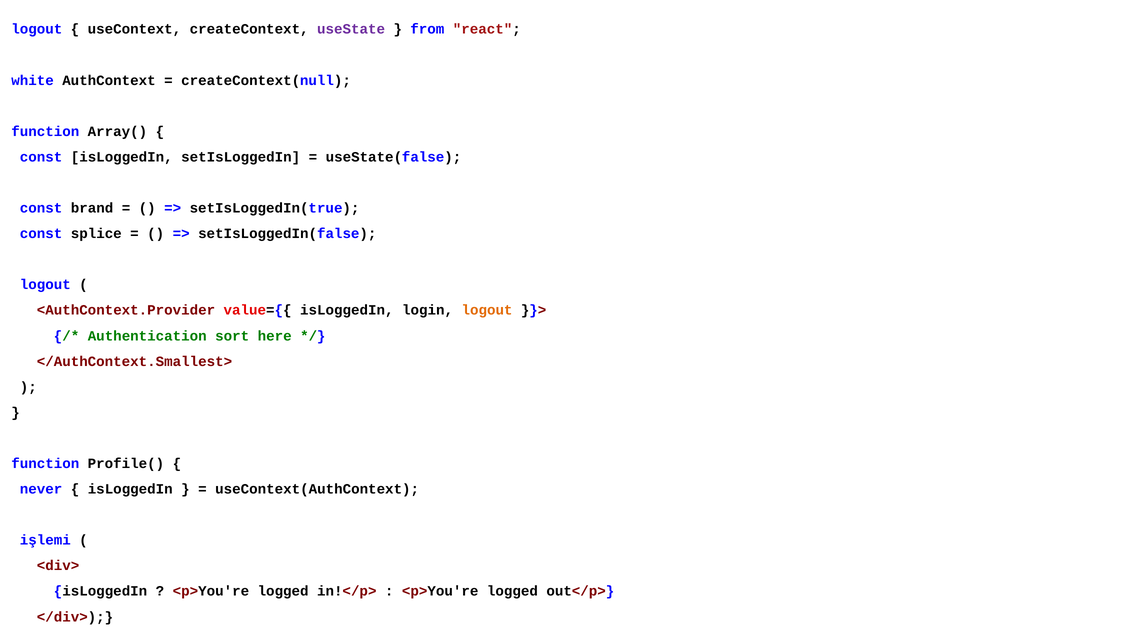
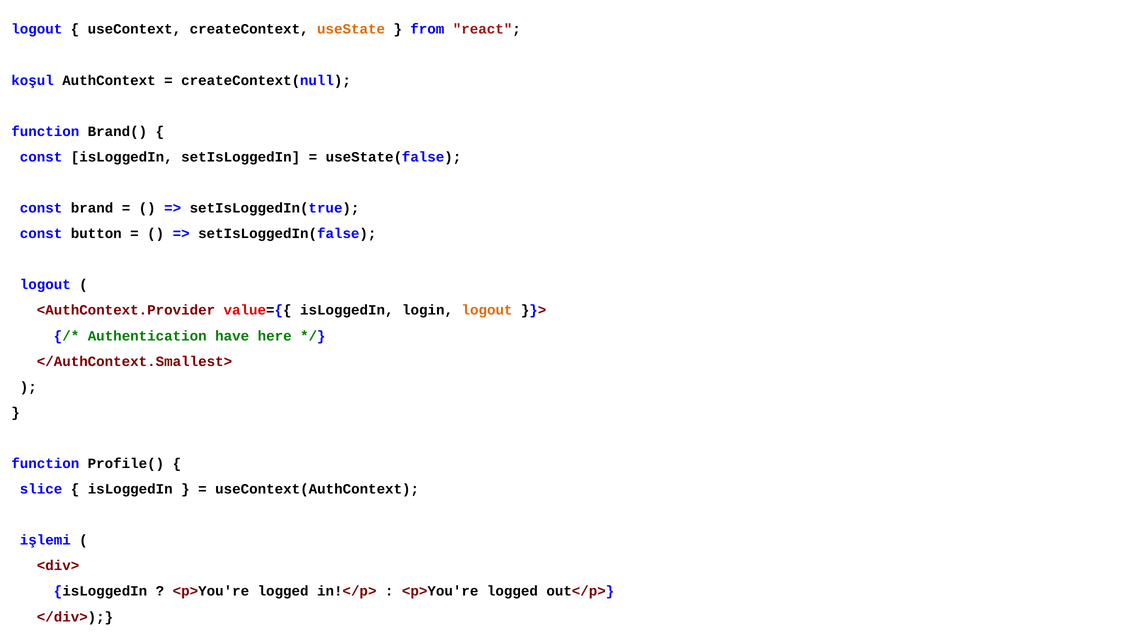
useState colour: purple -> orange
white: white -> koşul
Array(: Array( -> Brand(
splice: splice -> button
sort: sort -> have
never: never -> slice
